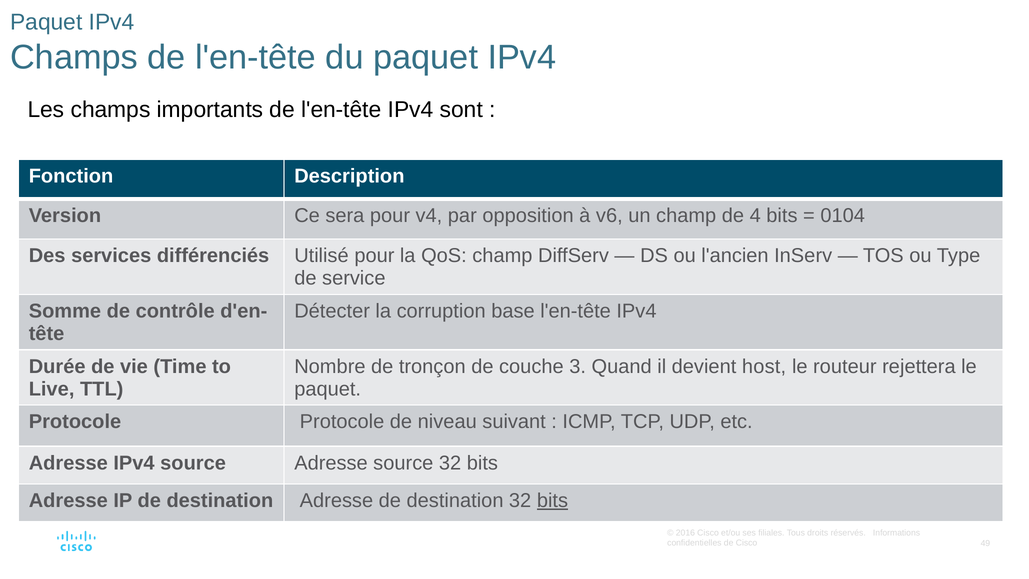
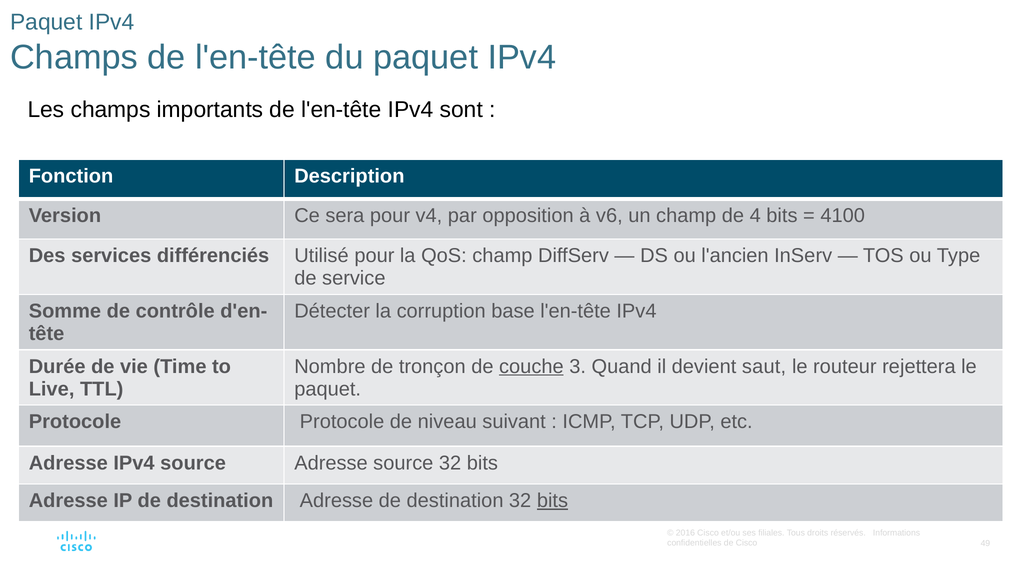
0104: 0104 -> 4100
couche underline: none -> present
host: host -> saut
